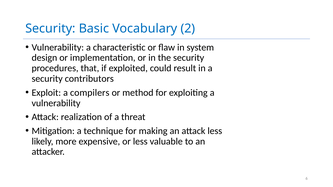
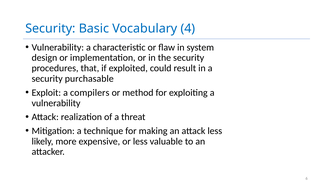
2: 2 -> 4
contributors: contributors -> purchasable
